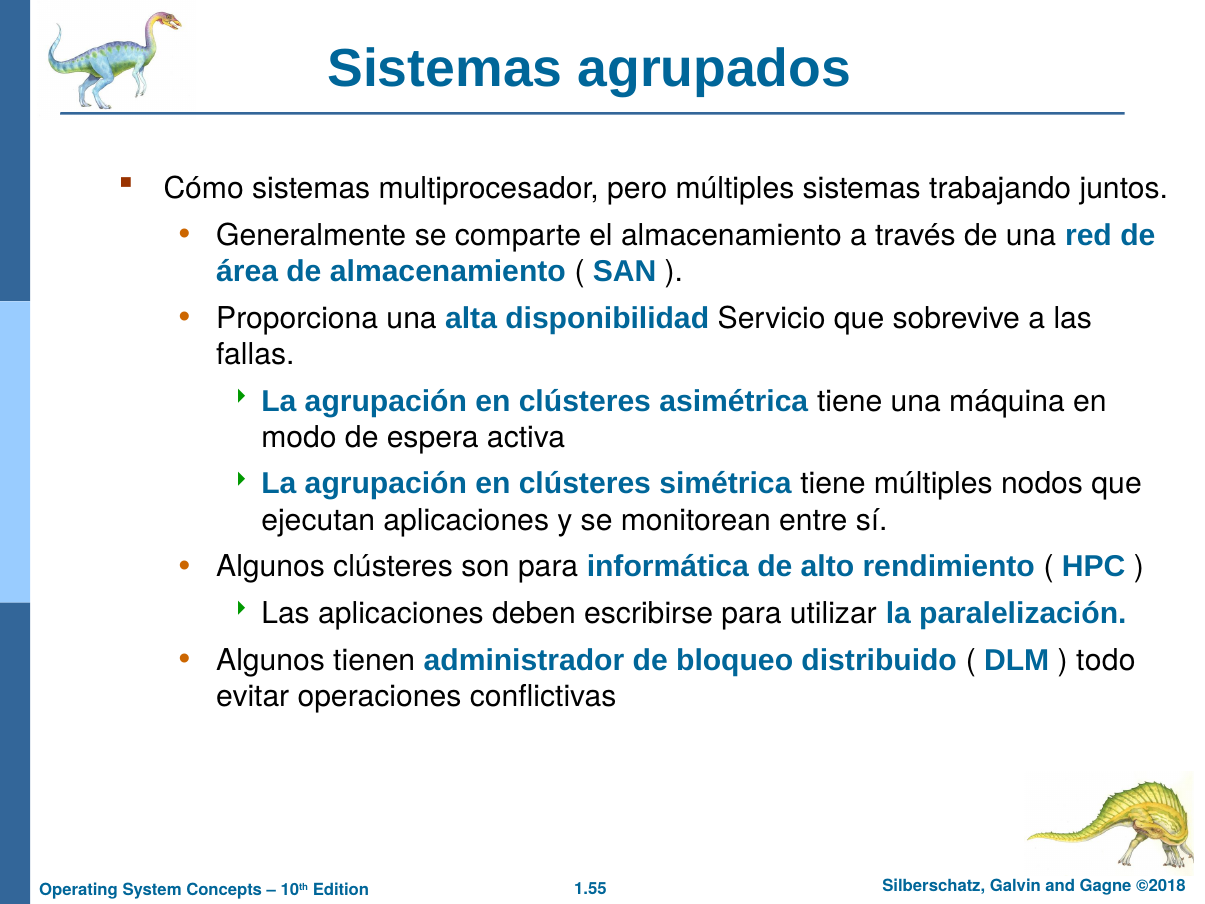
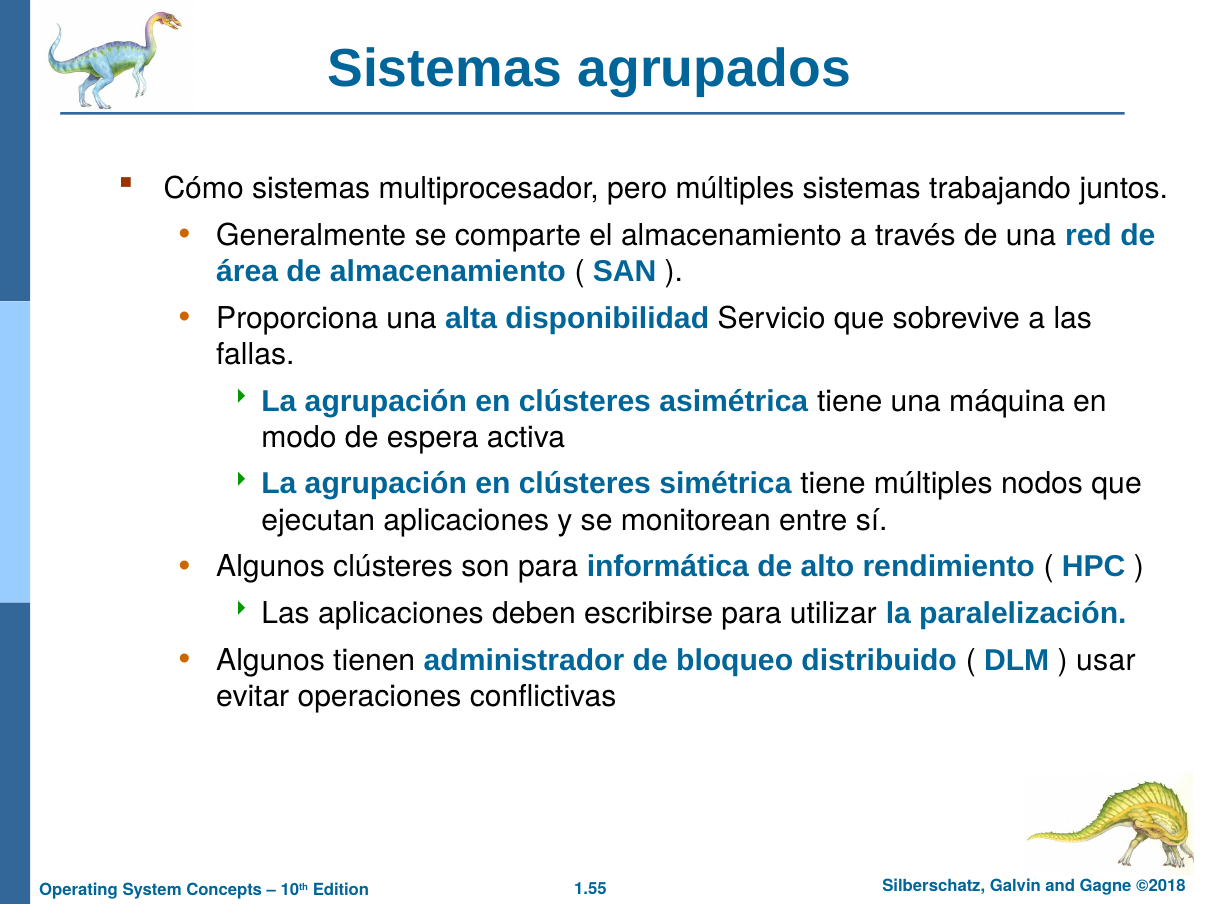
todo: todo -> usar
